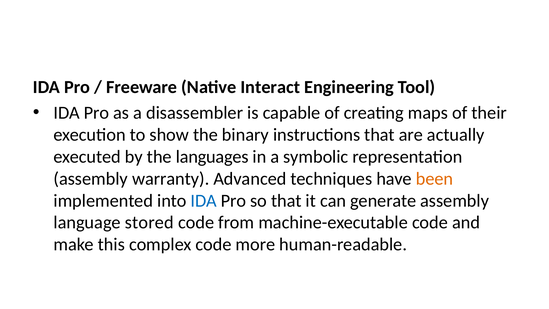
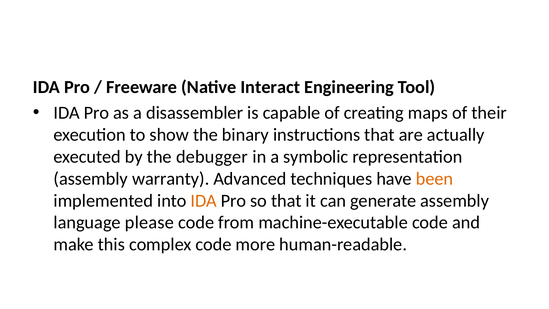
languages: languages -> debugger
IDA at (204, 201) colour: blue -> orange
stored: stored -> please
